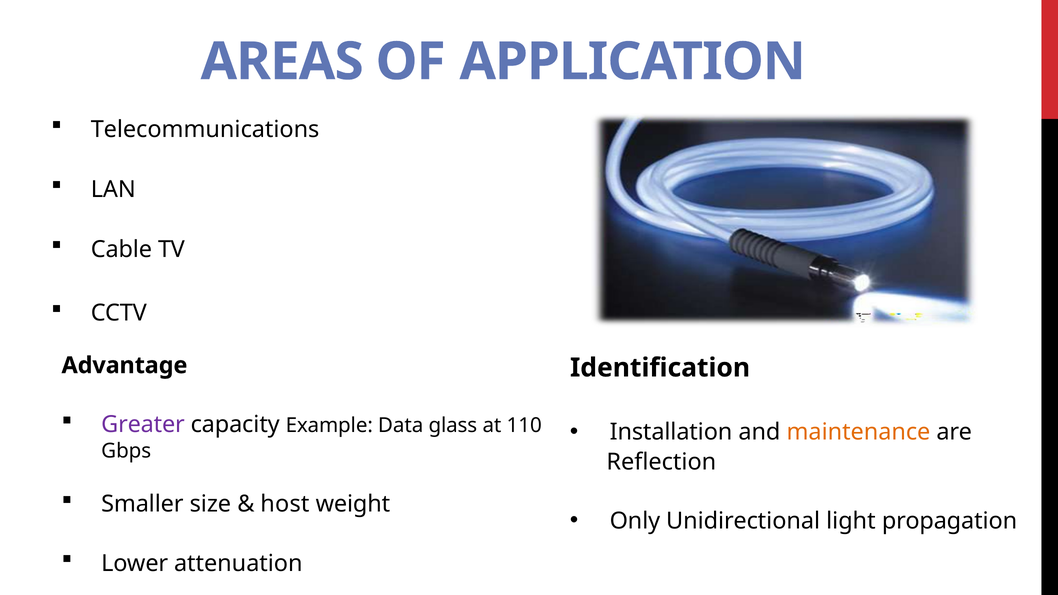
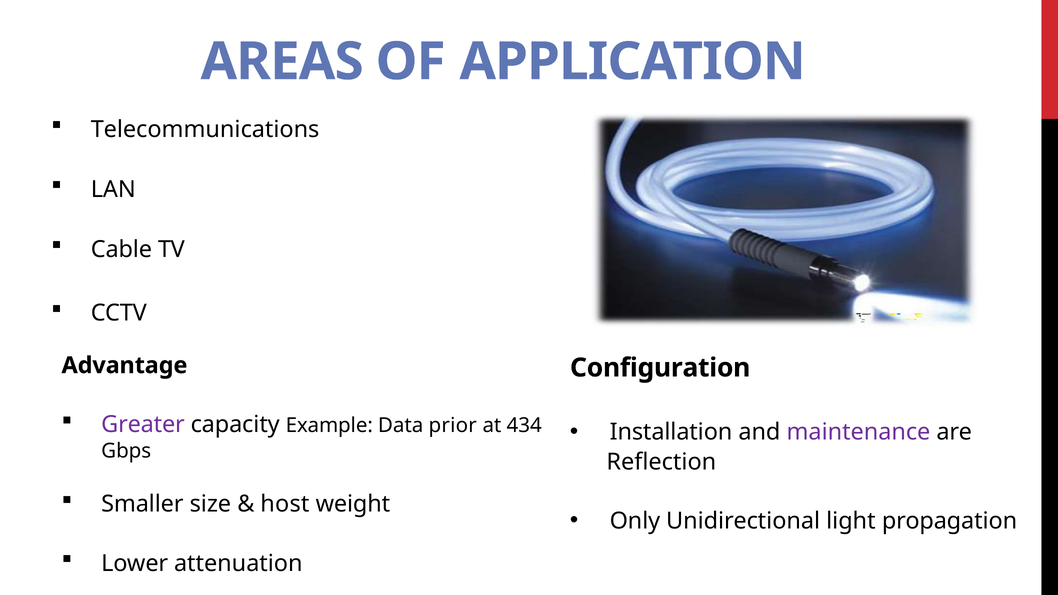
Identification: Identification -> Configuration
glass: glass -> prior
110: 110 -> 434
maintenance colour: orange -> purple
